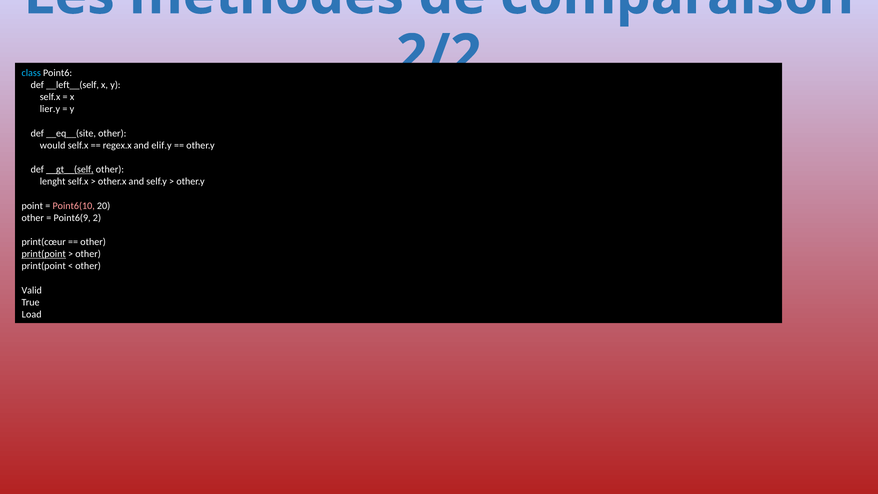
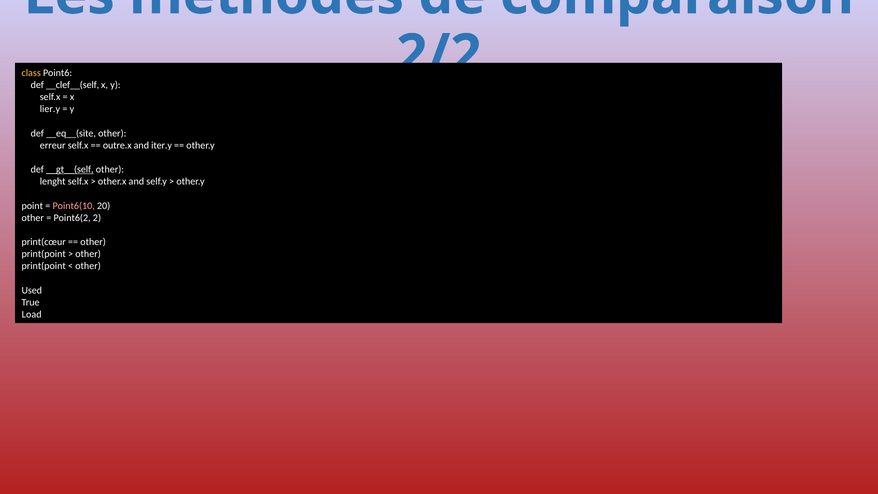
class colour: light blue -> yellow
__left__(self: __left__(self -> __clef__(self
would: would -> erreur
regex.x: regex.x -> outre.x
elif.y: elif.y -> iter.y
Point6(9: Point6(9 -> Point6(2
print(point at (44, 254) underline: present -> none
Valid: Valid -> Used
